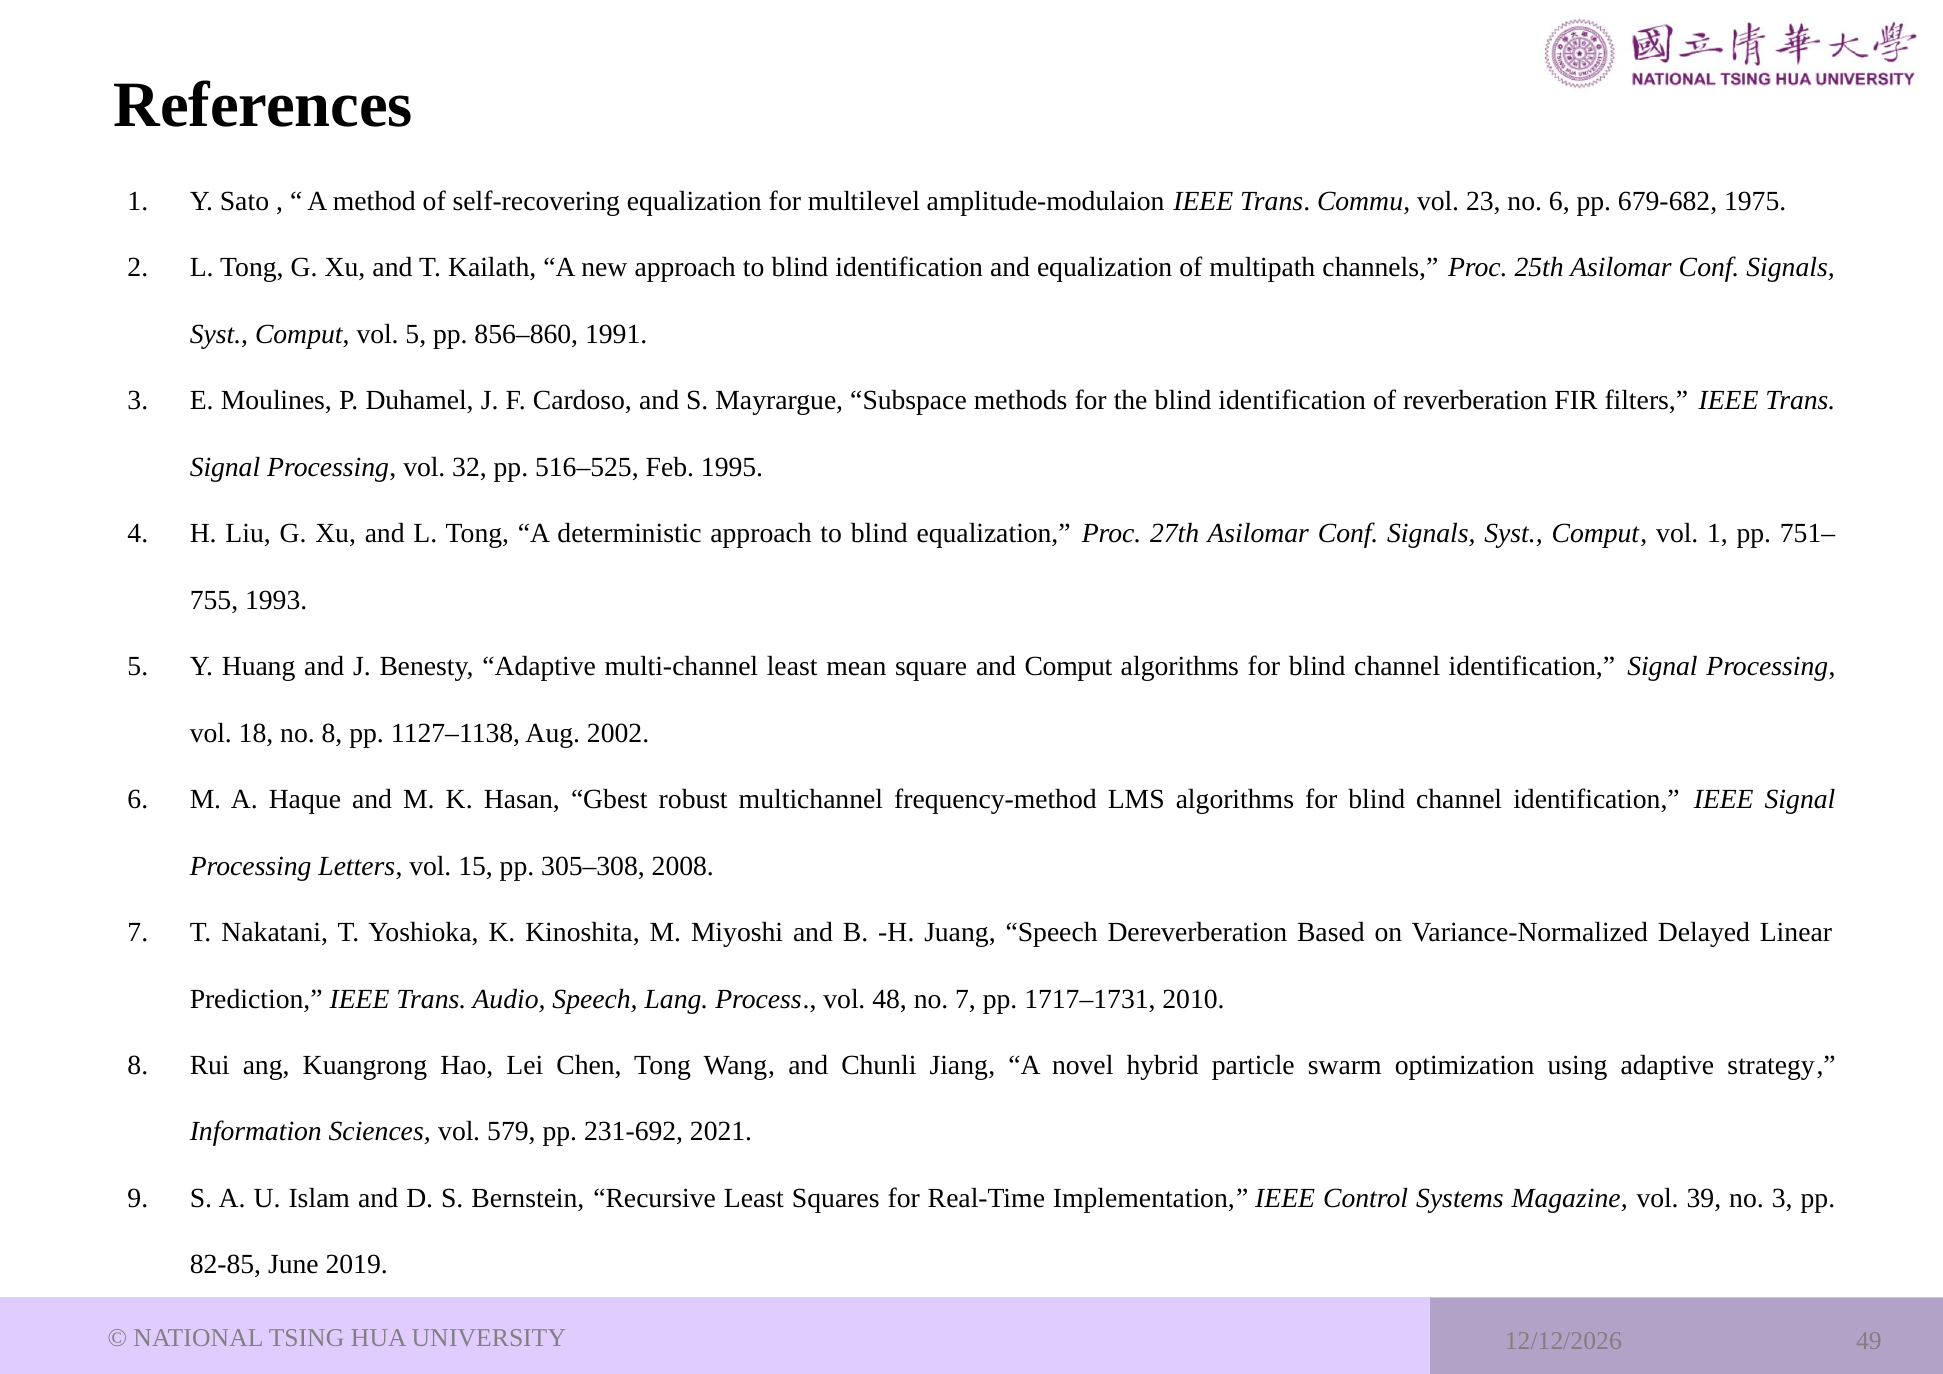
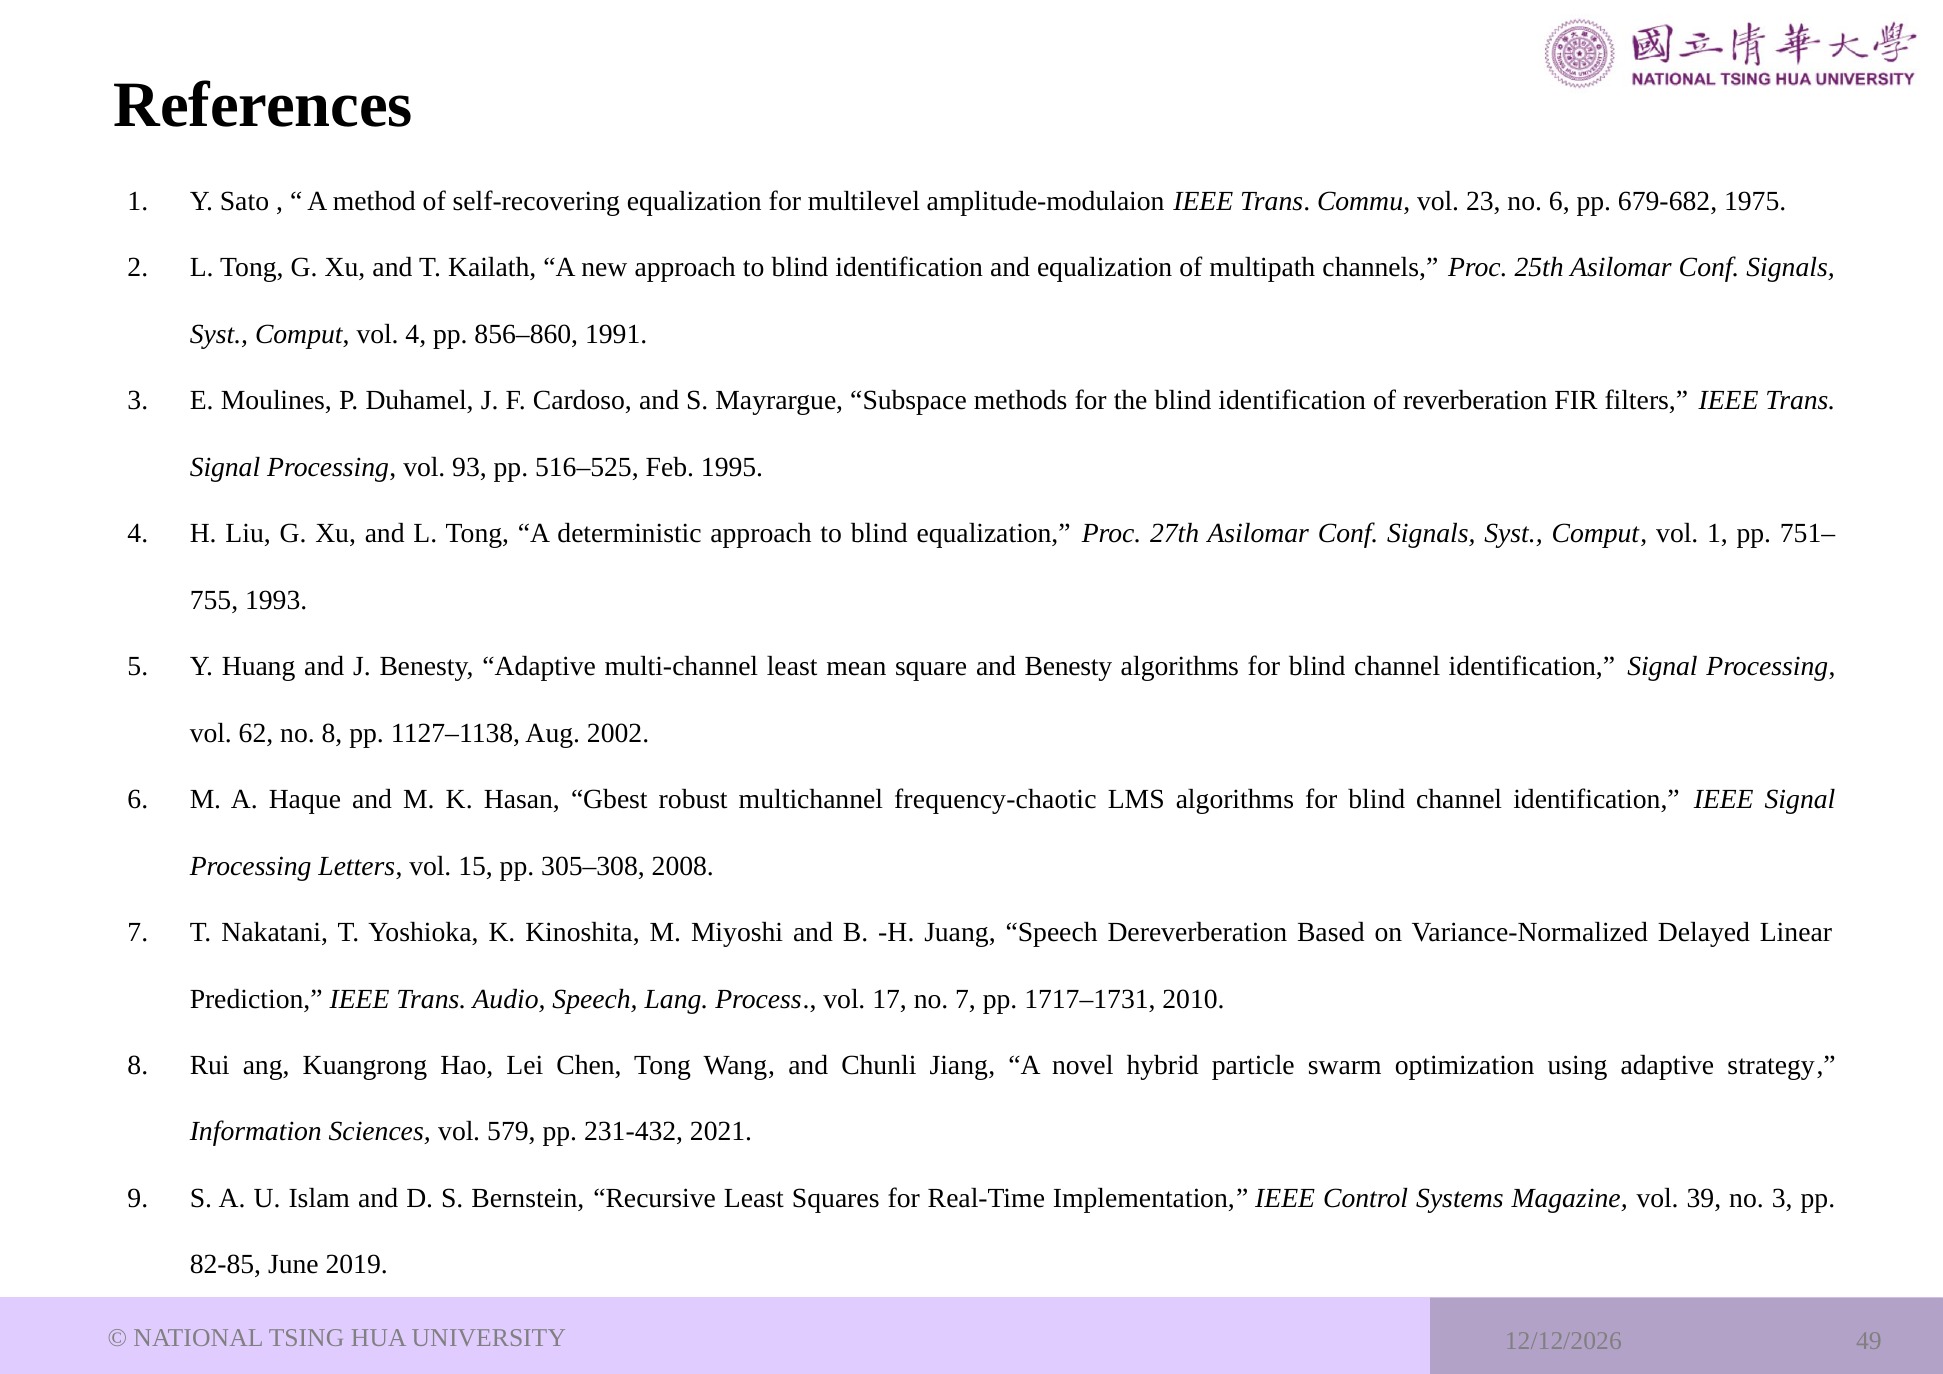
vol 5: 5 -> 4
32: 32 -> 93
and Comput: Comput -> Benesty
18: 18 -> 62
frequency-method: frequency-method -> frequency-chaotic
48: 48 -> 17
231-692: 231-692 -> 231-432
